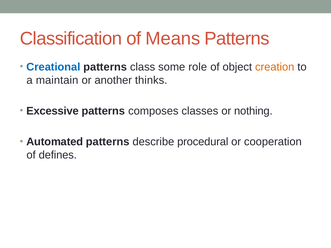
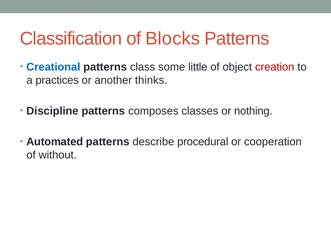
Means: Means -> Blocks
role: role -> little
creation colour: orange -> red
maintain: maintain -> practices
Excessive: Excessive -> Discipline
defines: defines -> without
